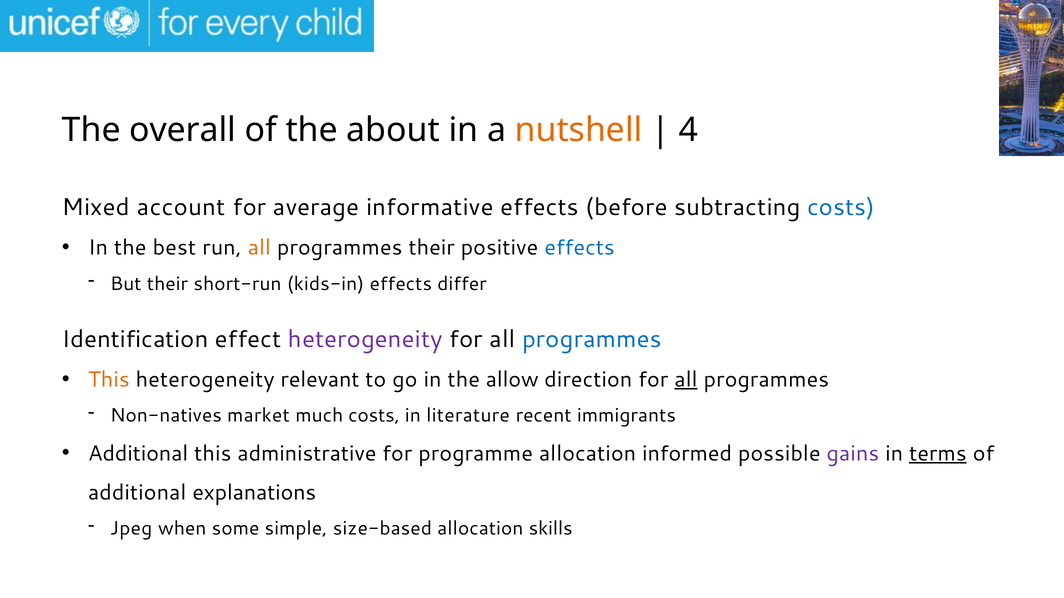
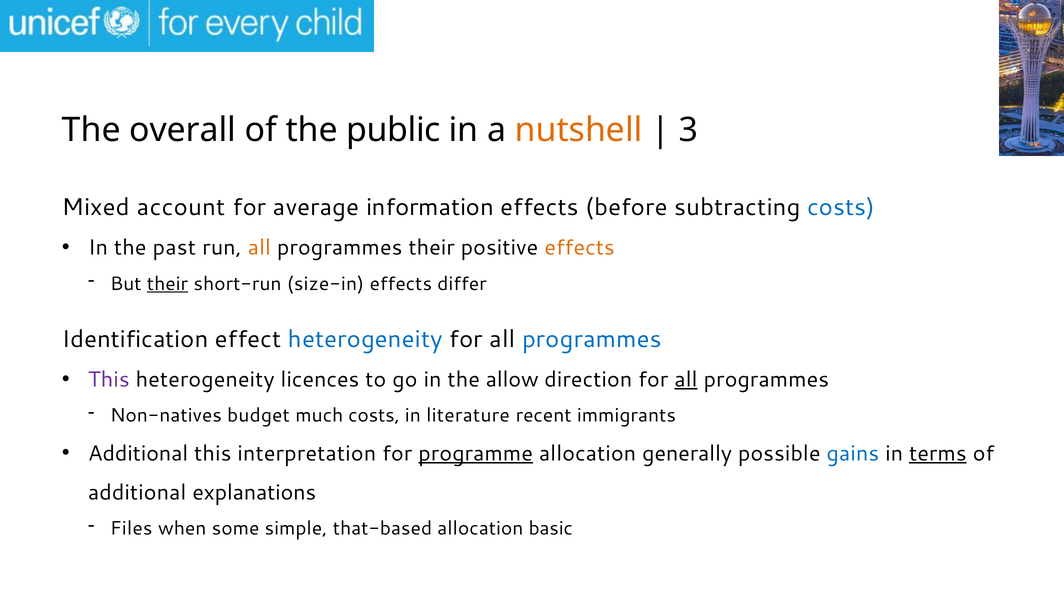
about: about -> public
4: 4 -> 3
informative: informative -> information
best: best -> past
effects at (580, 248) colour: blue -> orange
their at (168, 284) underline: none -> present
kids-in: kids-in -> size-in
heterogeneity at (365, 339) colour: purple -> blue
This at (109, 380) colour: orange -> purple
relevant: relevant -> licences
market: market -> budget
administrative: administrative -> interpretation
programme underline: none -> present
informed: informed -> generally
gains colour: purple -> blue
Jpeg: Jpeg -> Files
size-based: size-based -> that-based
skills: skills -> basic
